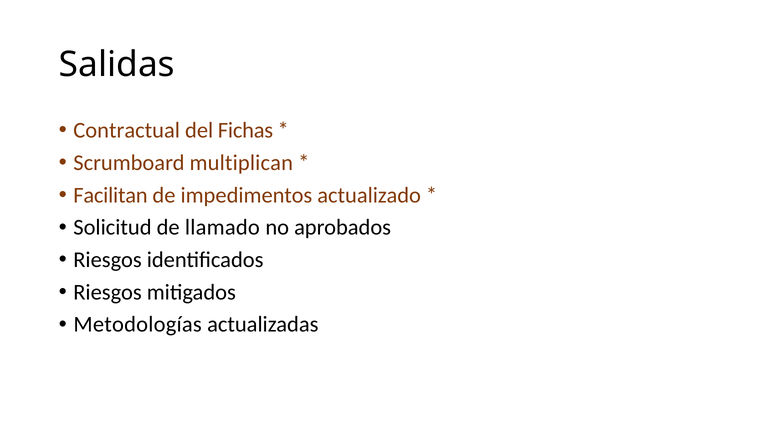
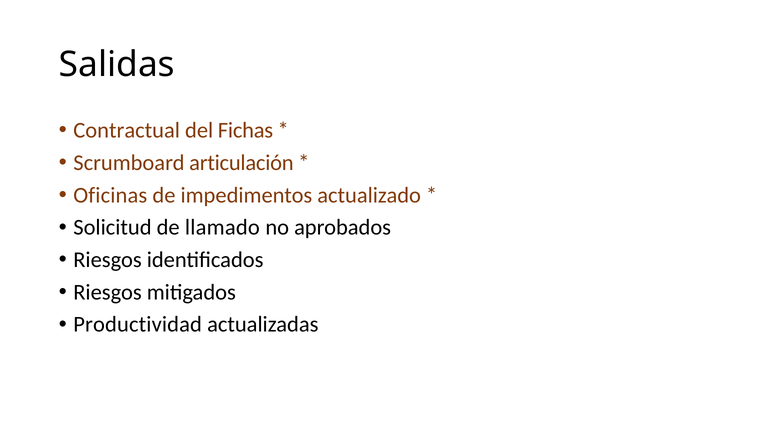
multiplican: multiplican -> articulación
Facilitan: Facilitan -> Oficinas
Metodologías: Metodologías -> Productividad
